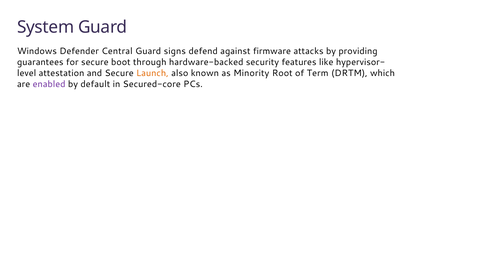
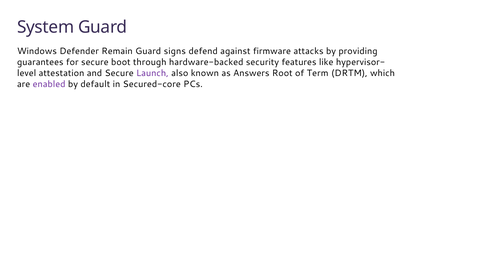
Central: Central -> Remain
Launch colour: orange -> purple
Minority: Minority -> Answers
